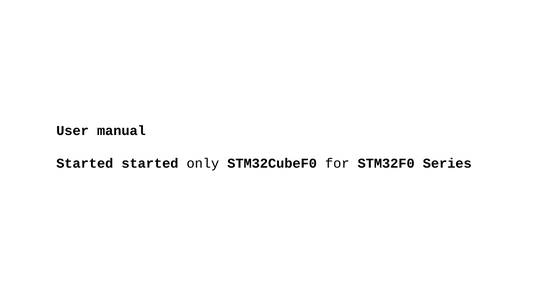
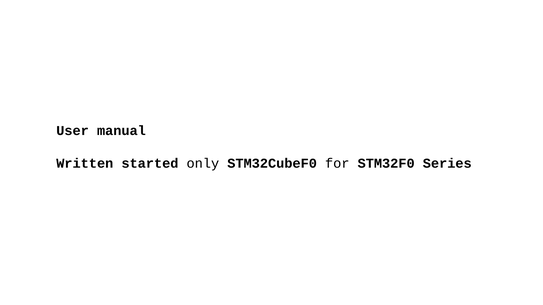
Started at (85, 164): Started -> Written
